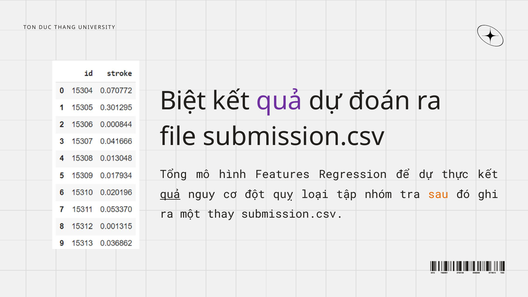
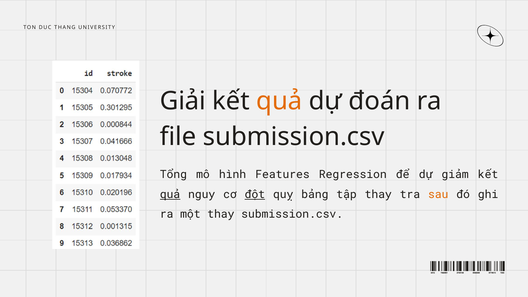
Biệt: Biệt -> Giải
quả at (279, 101) colour: purple -> orange
thực: thực -> giảm
đột underline: none -> present
loại: loại -> bảng
tập nhóm: nhóm -> thay
